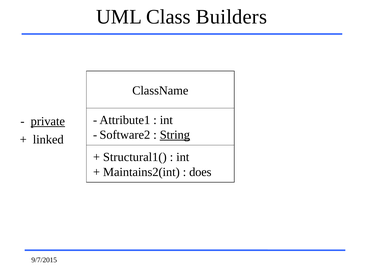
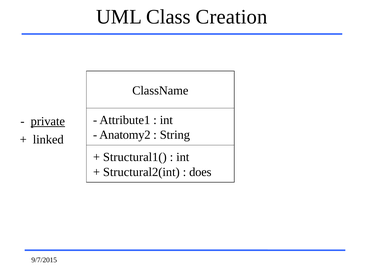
Builders: Builders -> Creation
Software2: Software2 -> Anatomy2
String underline: present -> none
Maintains2(int: Maintains2(int -> Structural2(int
